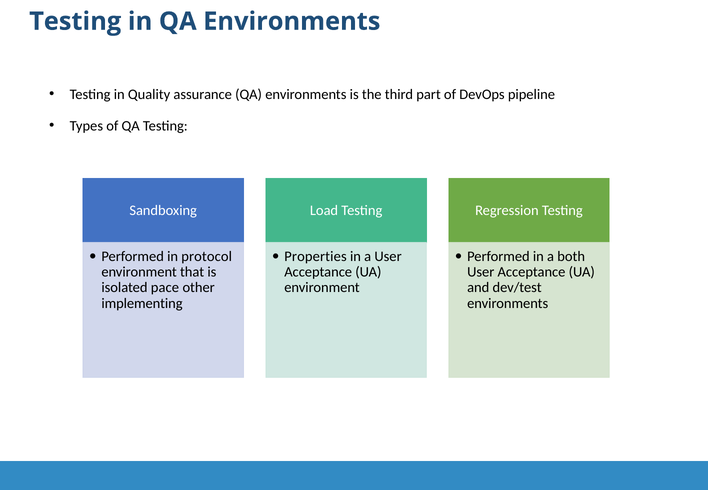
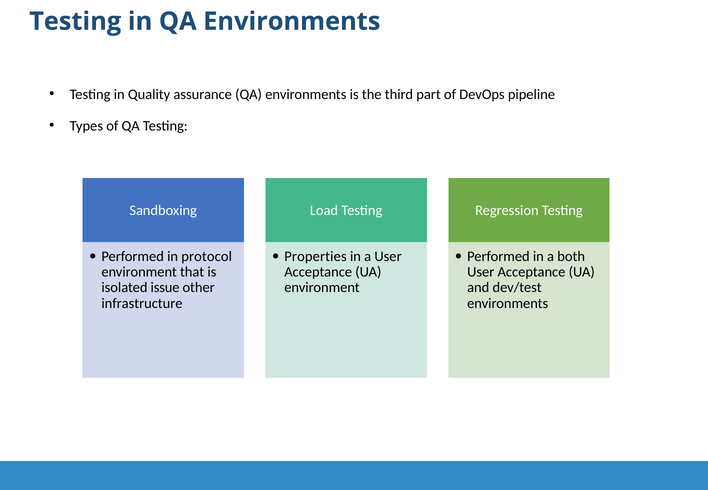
pace: pace -> issue
implementing: implementing -> infrastructure
